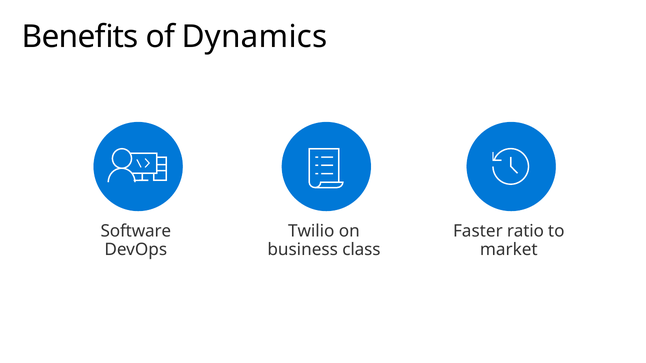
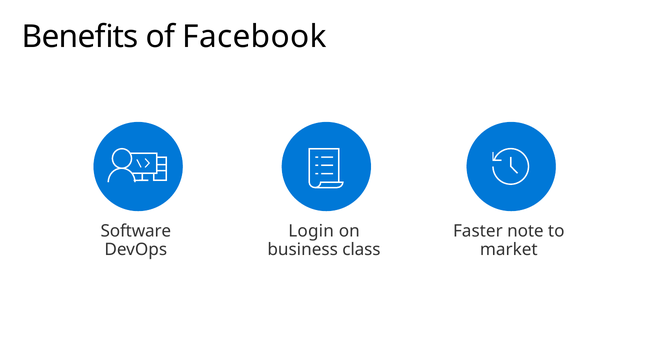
Dynamics: Dynamics -> Facebook
Twilio: Twilio -> Login
ratio: ratio -> note
